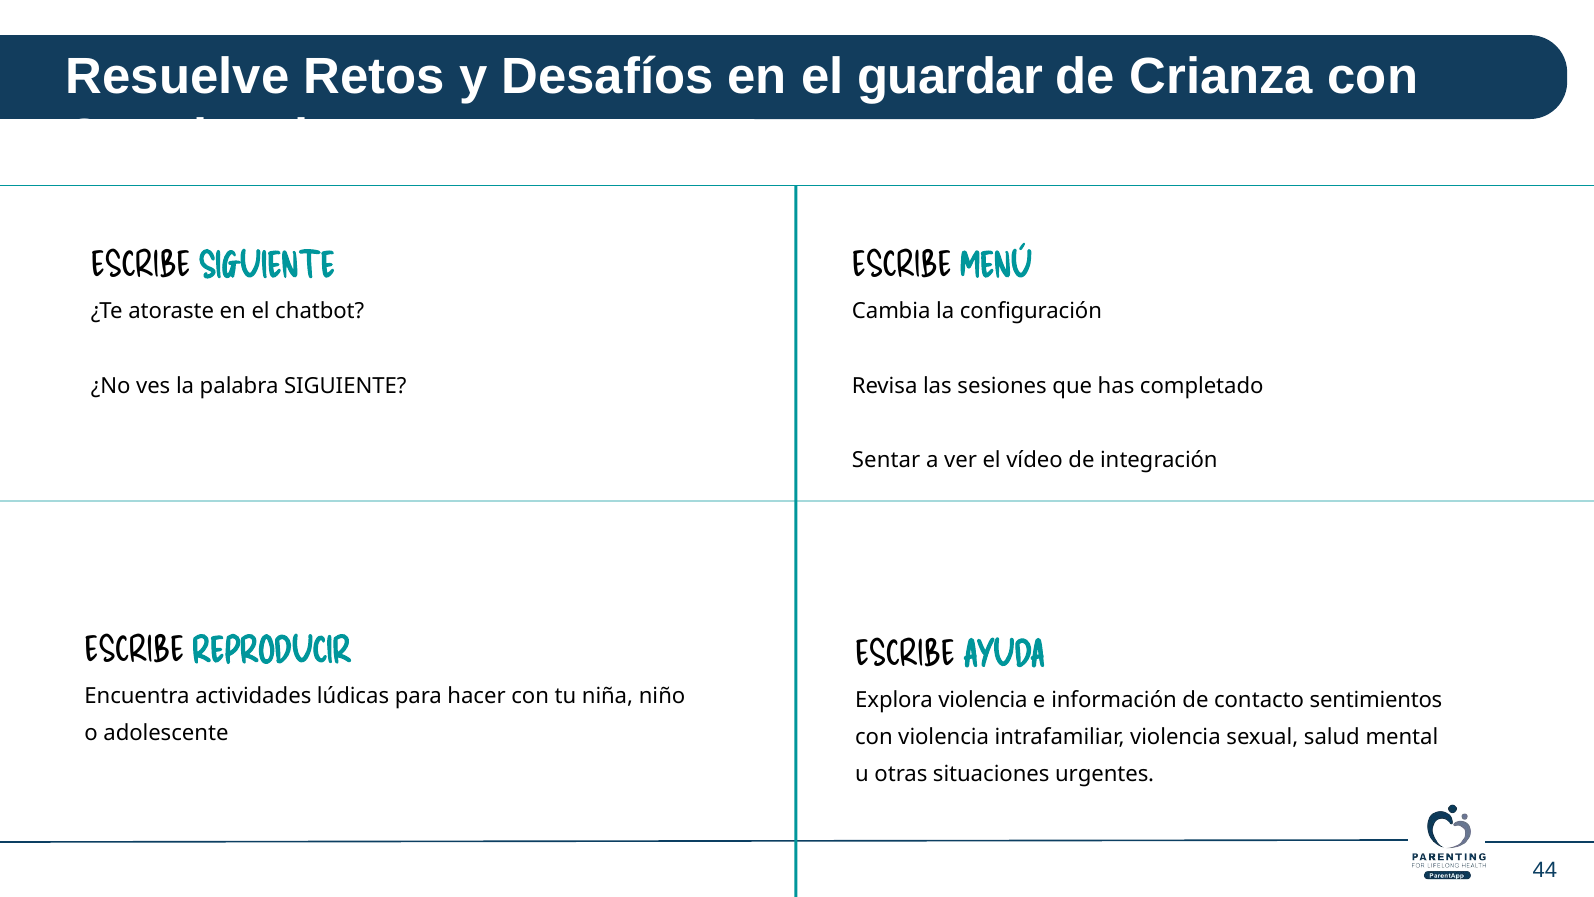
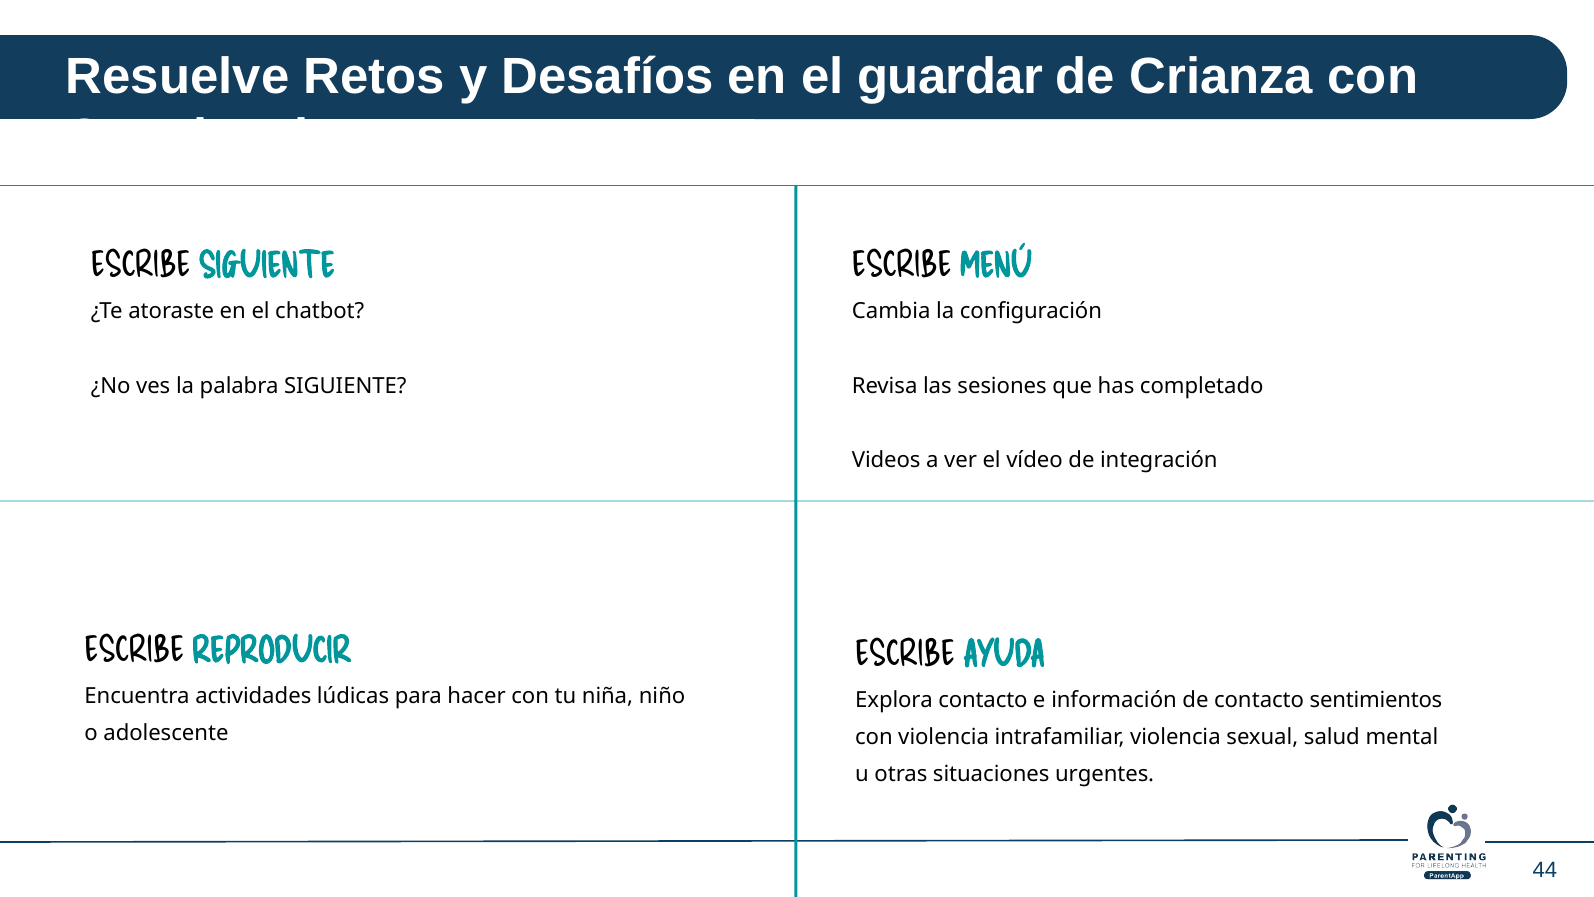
Sentar: Sentar -> Videos
Explora violencia: violencia -> contacto
